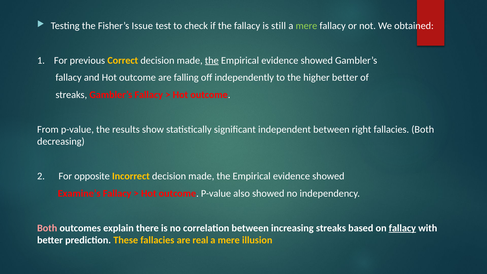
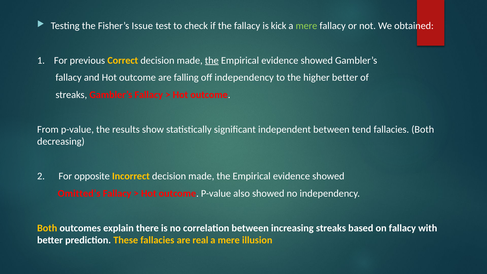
still: still -> kick
off independently: independently -> independency
right: right -> tend
Examine’s: Examine’s -> Omitted’s
Both at (47, 228) colour: pink -> yellow
fallacy at (402, 228) underline: present -> none
